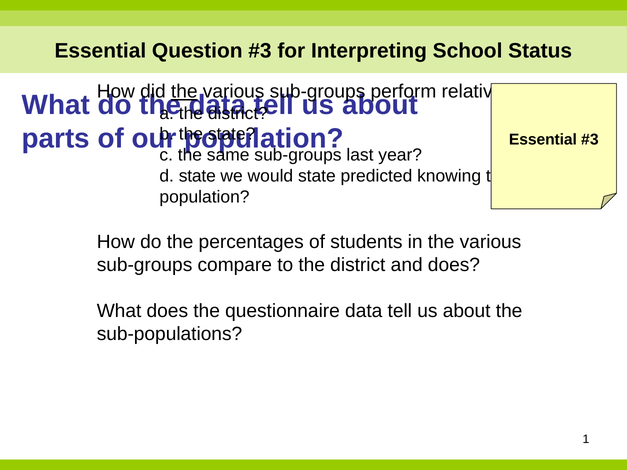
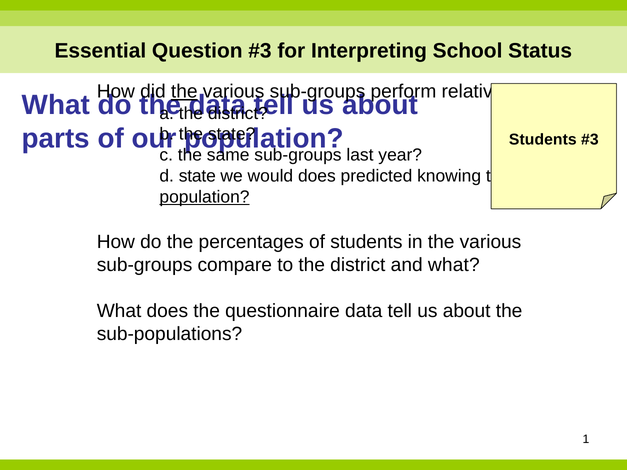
Essential at (543, 140): Essential -> Students
would state: state -> does
population at (204, 197) underline: none -> present
and does: does -> what
